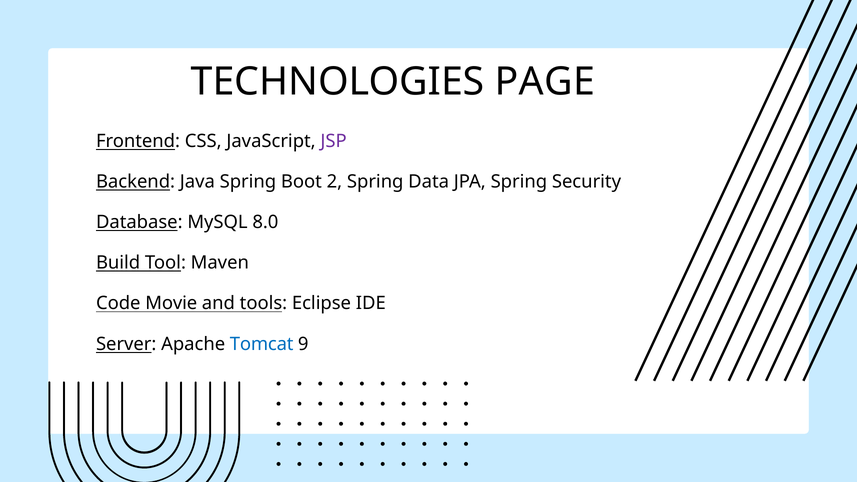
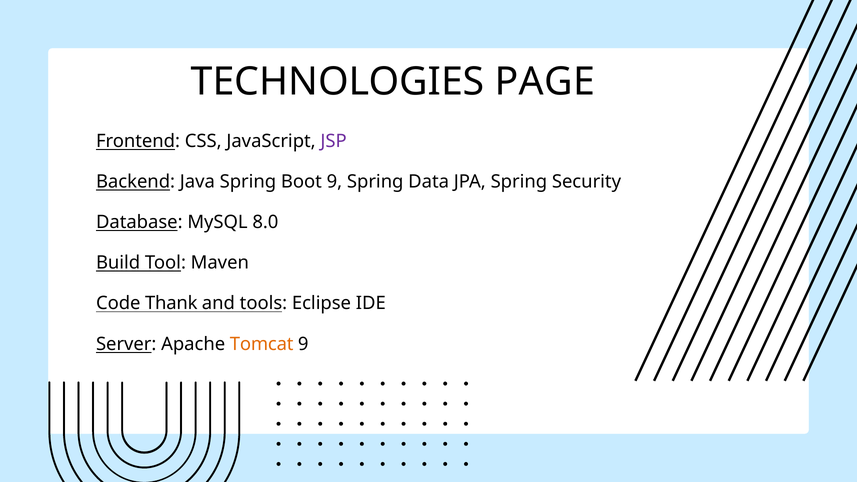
Boot 2: 2 -> 9
Movie: Movie -> Thank
Tomcat colour: blue -> orange
